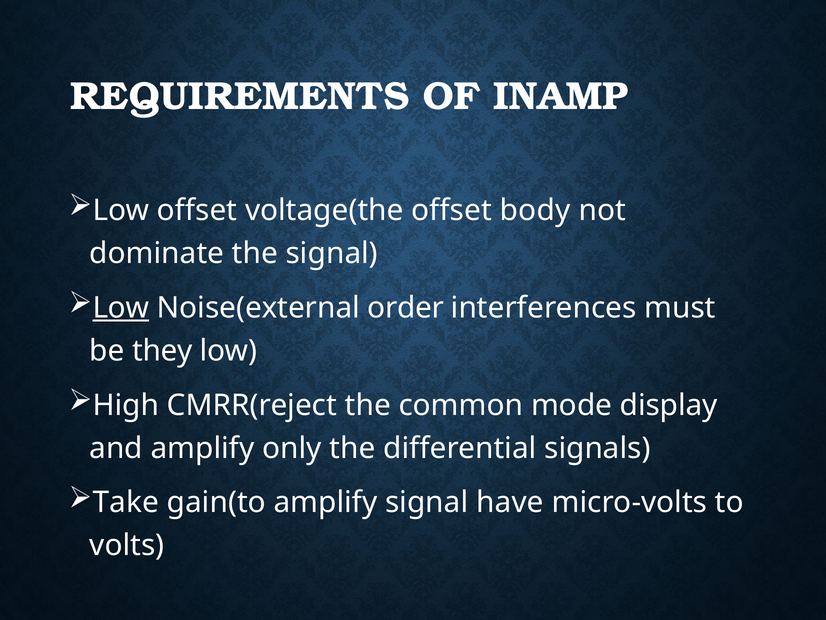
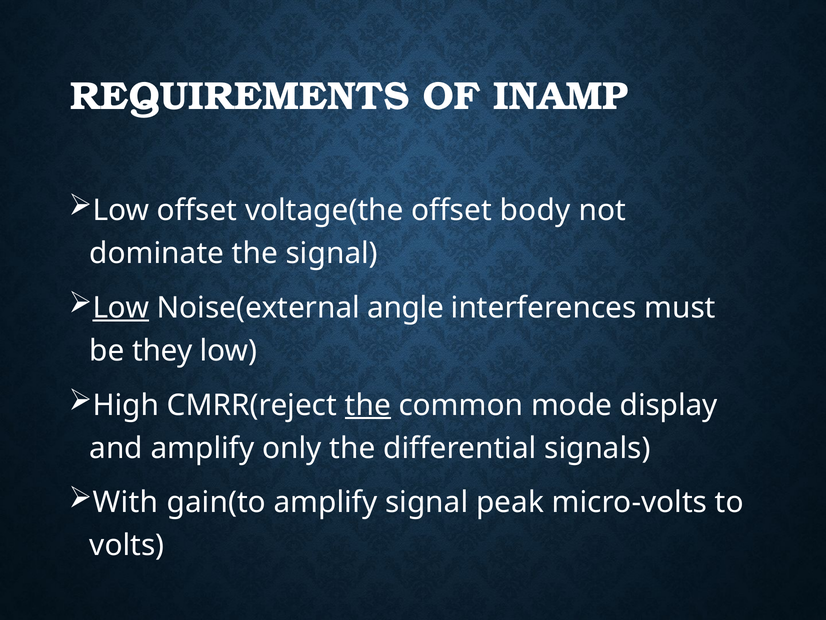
order: order -> angle
the at (368, 405) underline: none -> present
Take: Take -> With
have: have -> peak
